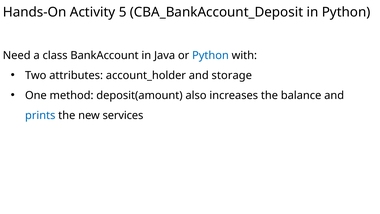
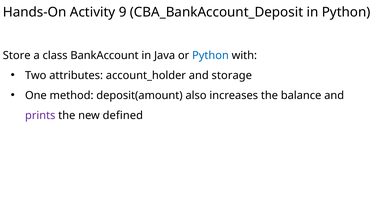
5: 5 -> 9
Need: Need -> Store
prints colour: blue -> purple
services: services -> defined
